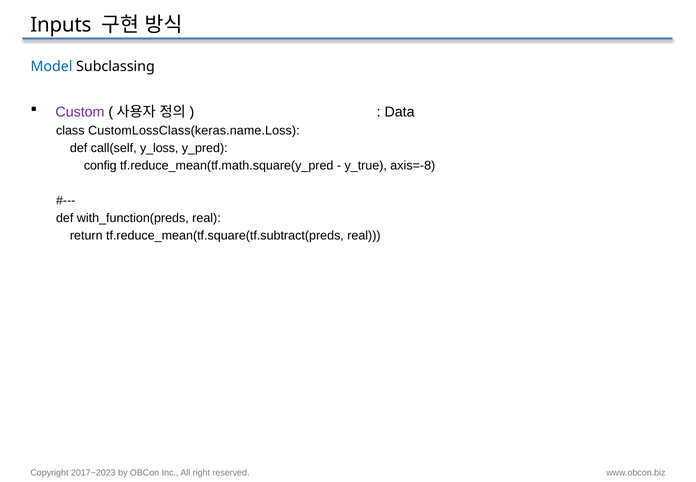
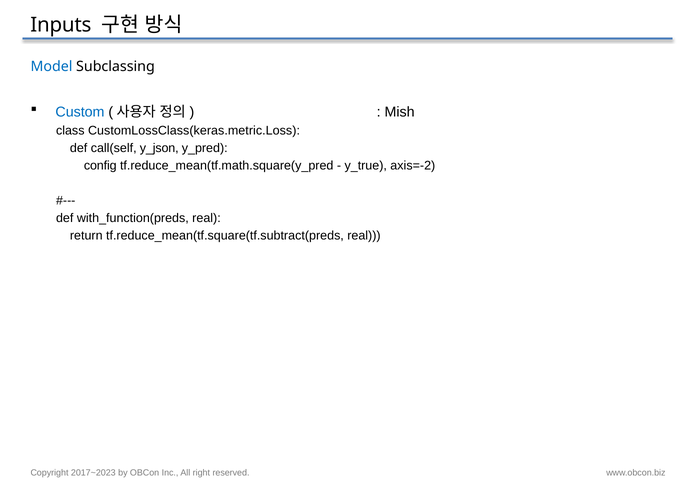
Custom colour: purple -> blue
Data: Data -> Mish
CustomLossClass(keras.name.Loss: CustomLossClass(keras.name.Loss -> CustomLossClass(keras.metric.Loss
y_loss: y_loss -> y_json
axis=-8: axis=-8 -> axis=-2
